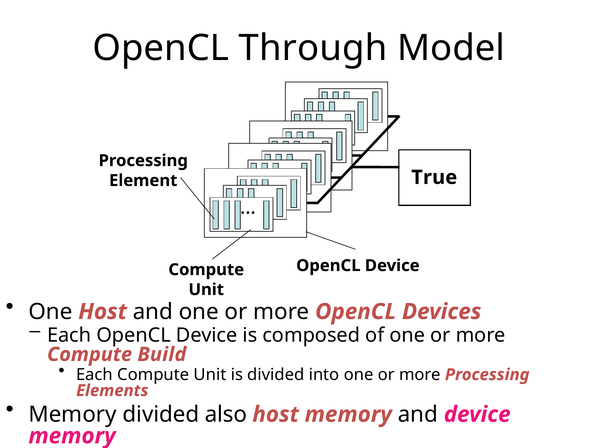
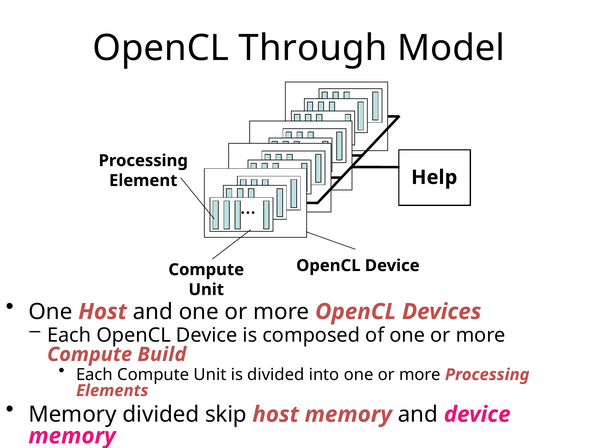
True: True -> Help
also: also -> skip
